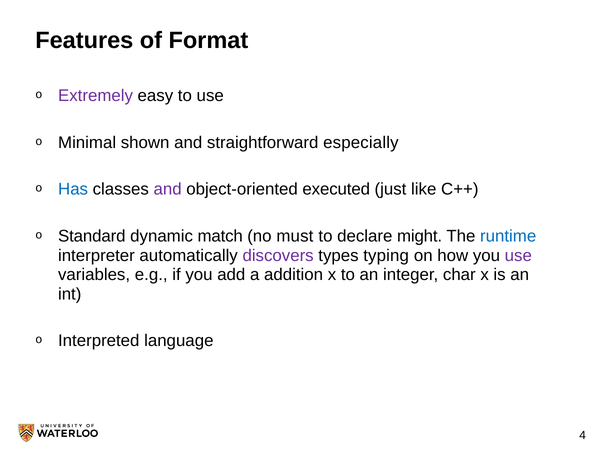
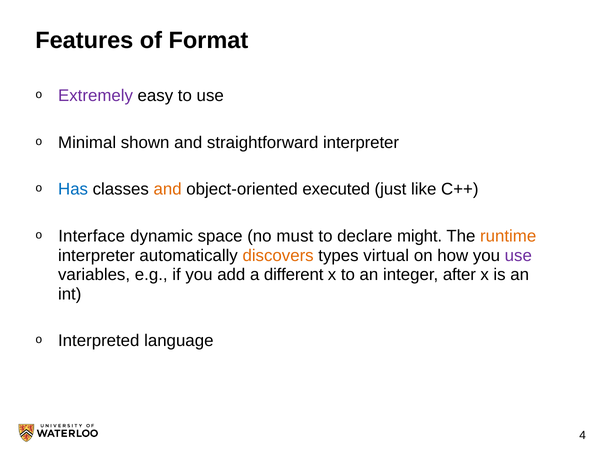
straightforward especially: especially -> interpreter
and at (168, 189) colour: purple -> orange
Standard: Standard -> Interface
match: match -> space
runtime colour: blue -> orange
discovers colour: purple -> orange
typing: typing -> virtual
addition: addition -> different
char: char -> after
